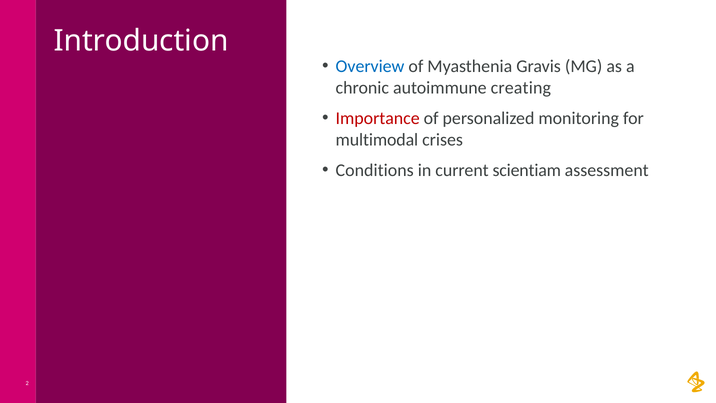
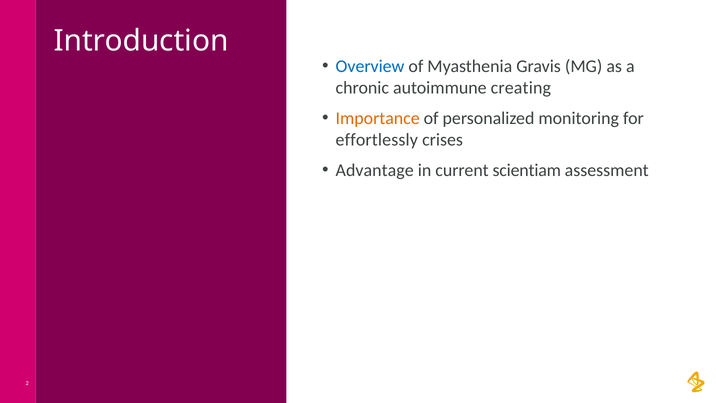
Importance colour: red -> orange
multimodal: multimodal -> effortlessly
Conditions: Conditions -> Advantage
